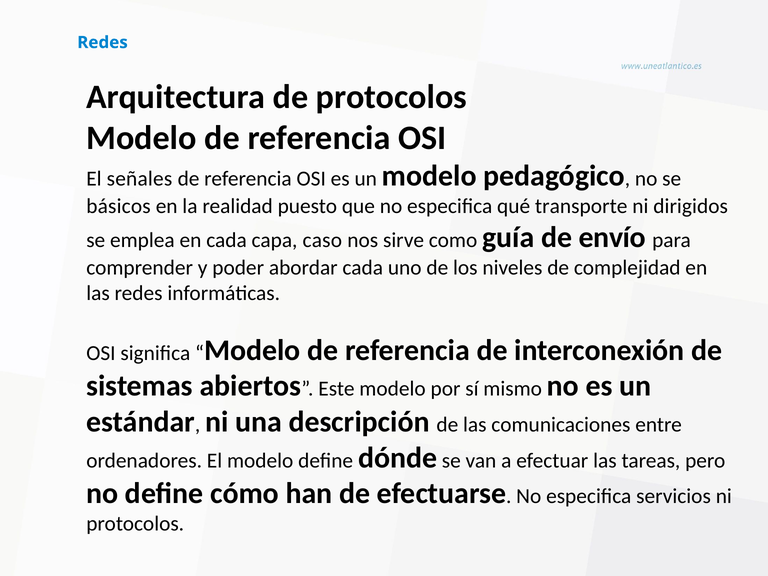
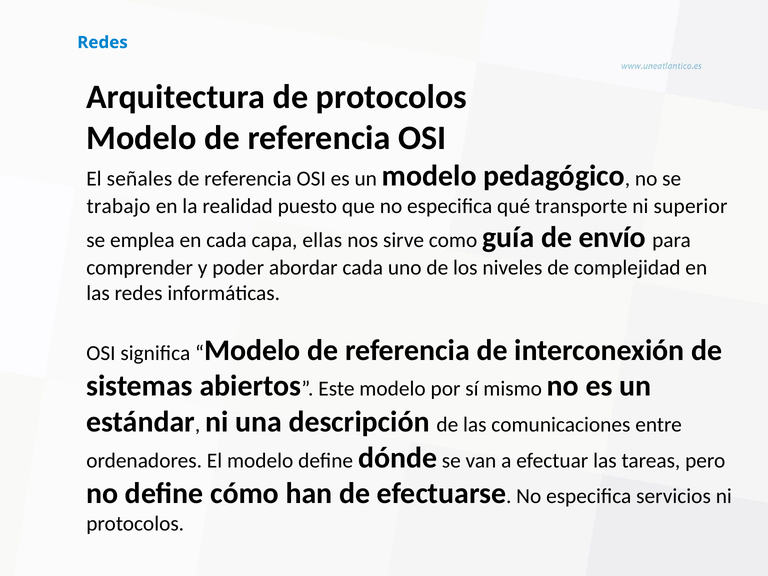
básicos: básicos -> trabajo
dirigidos: dirigidos -> superior
caso: caso -> ellas
